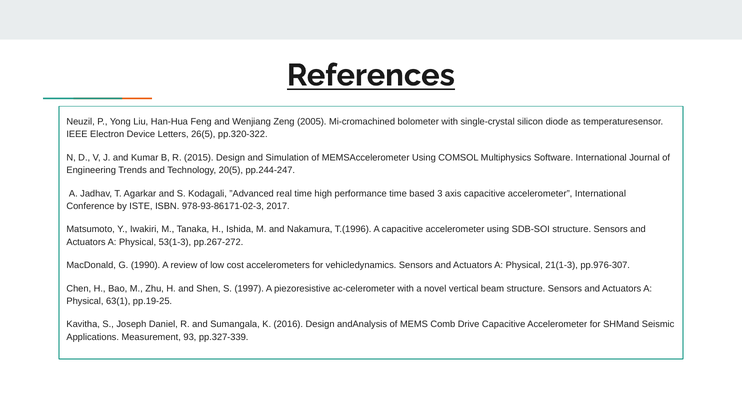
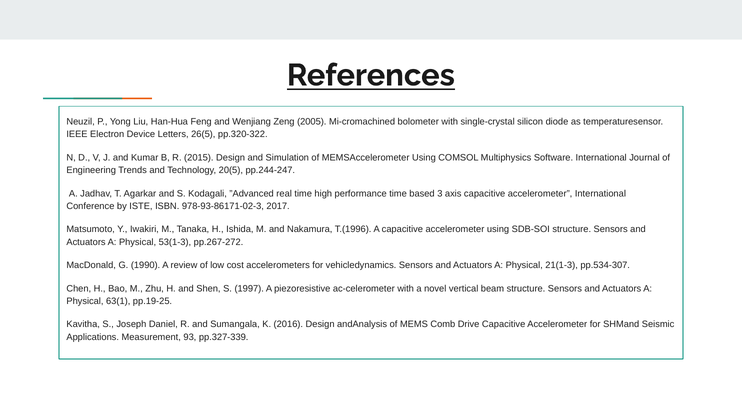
pp.976-307: pp.976-307 -> pp.534-307
